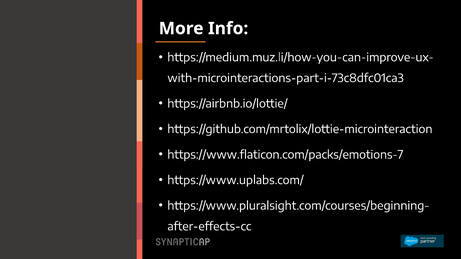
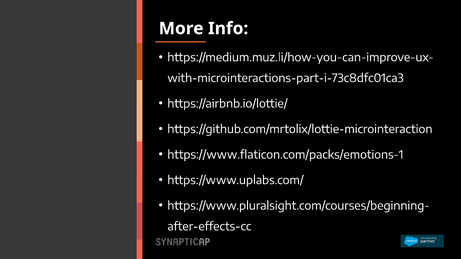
https://www.flaticon.com/packs/emotions-7: https://www.flaticon.com/packs/emotions-7 -> https://www.flaticon.com/packs/emotions-1
